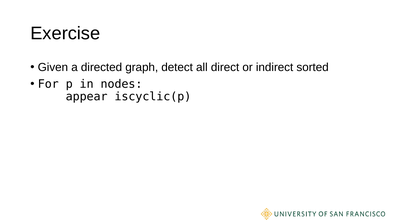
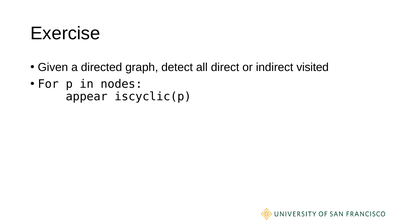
sorted: sorted -> visited
